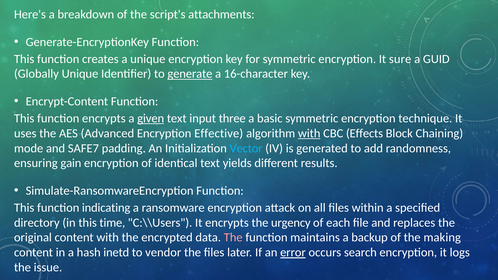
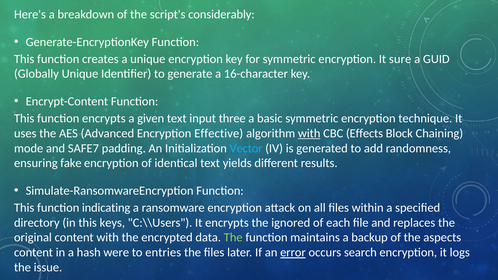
attachments: attachments -> considerably
generate underline: present -> none
given underline: present -> none
gain: gain -> fake
time: time -> keys
urgency: urgency -> ignored
The at (233, 238) colour: pink -> light green
making: making -> aspects
inetd: inetd -> were
vendor: vendor -> entries
